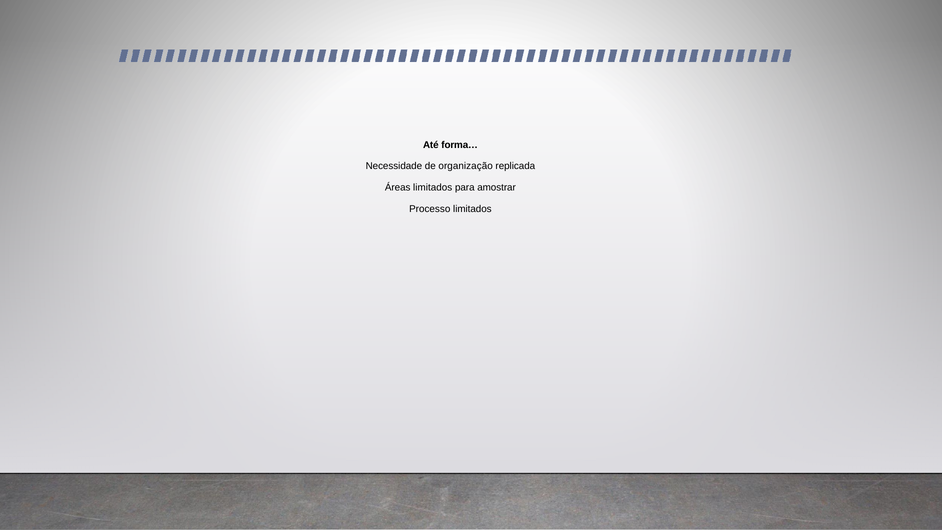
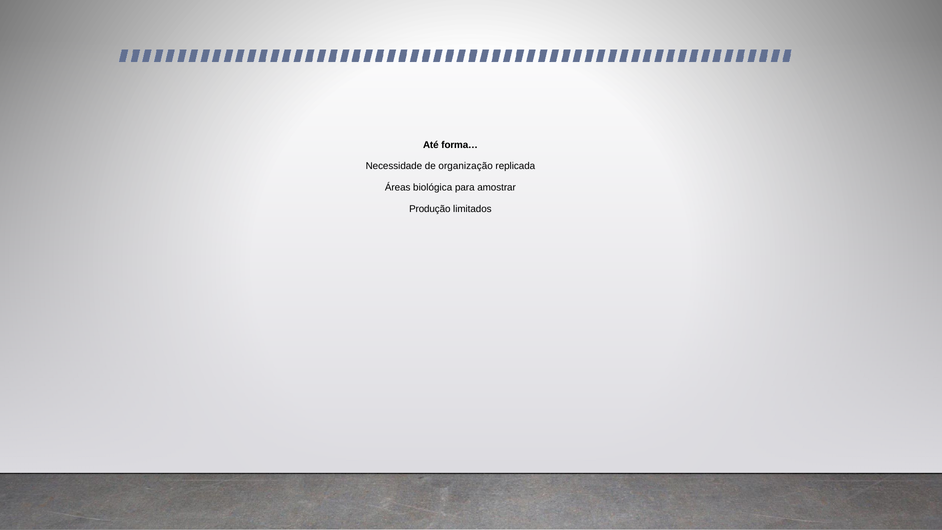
Áreas limitados: limitados -> biológica
Processo: Processo -> Produção
